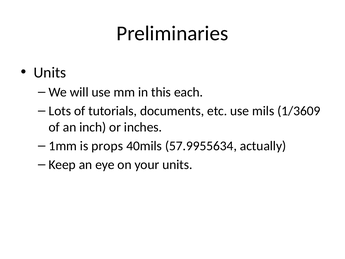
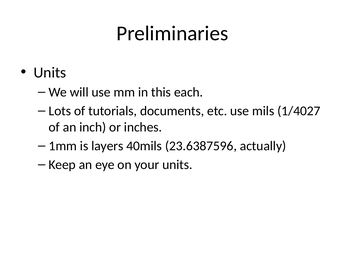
1/3609: 1/3609 -> 1/4027
props: props -> layers
57.9955634: 57.9955634 -> 23.6387596
